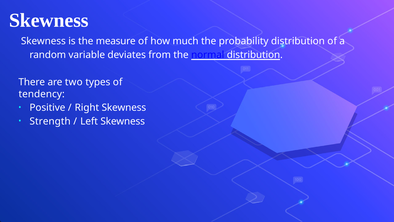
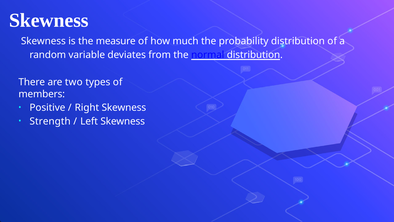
tendency: tendency -> members
